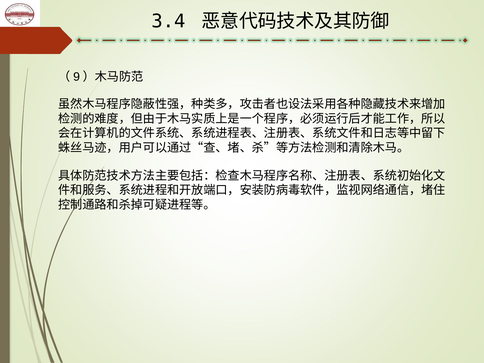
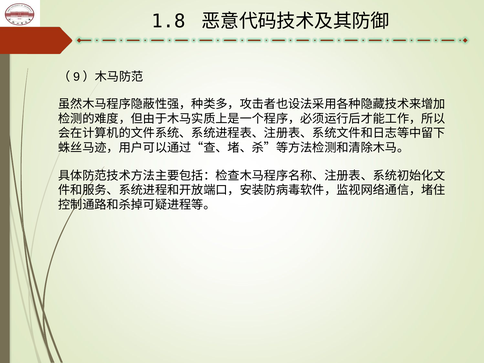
3.4: 3.4 -> 1.8
